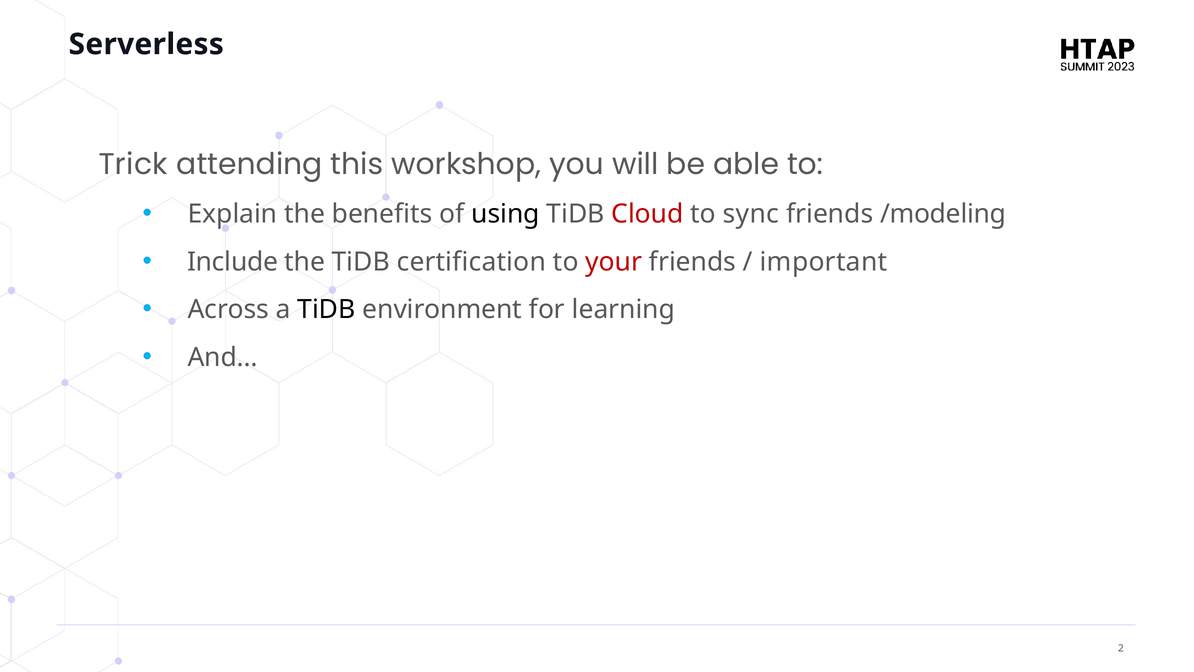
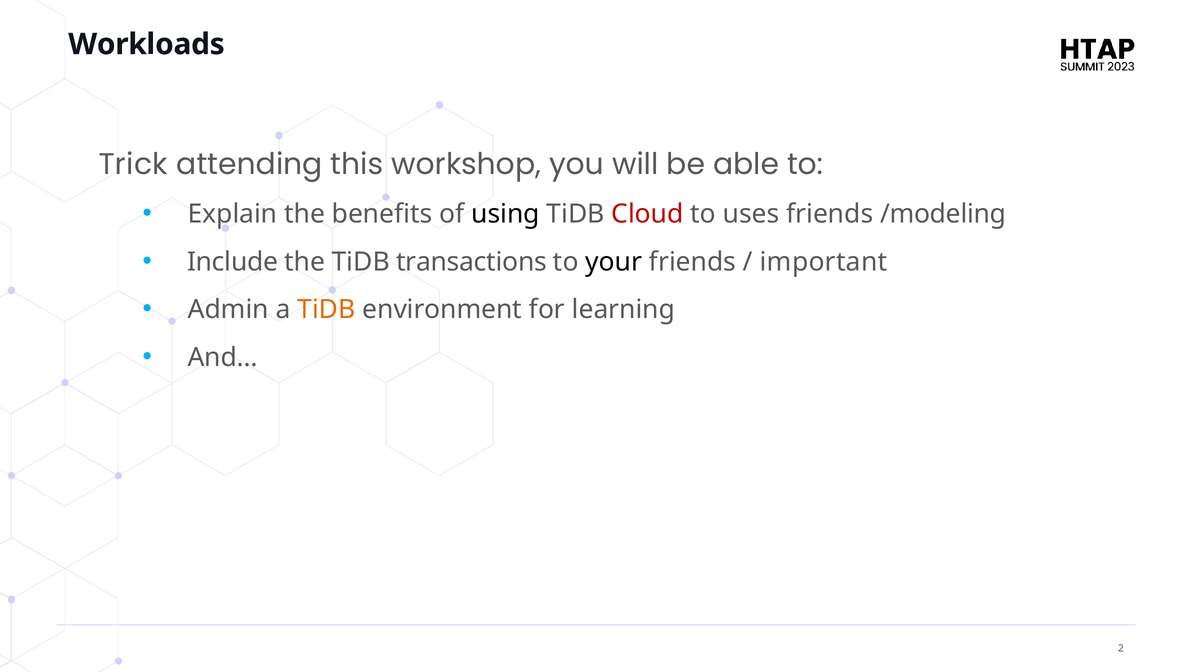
Serverless: Serverless -> Workloads
sync: sync -> uses
certification: certification -> transactions
your colour: red -> black
Across: Across -> Admin
TiDB at (326, 309) colour: black -> orange
